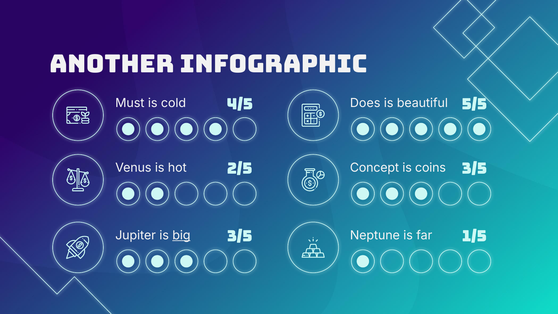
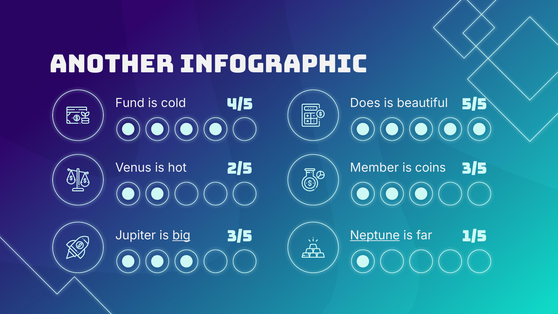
Must: Must -> Fund
Concept: Concept -> Member
Neptune underline: none -> present
